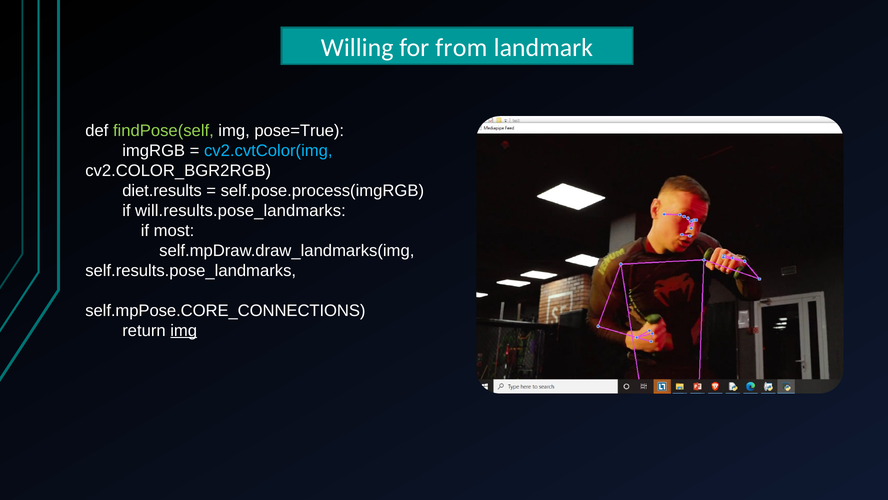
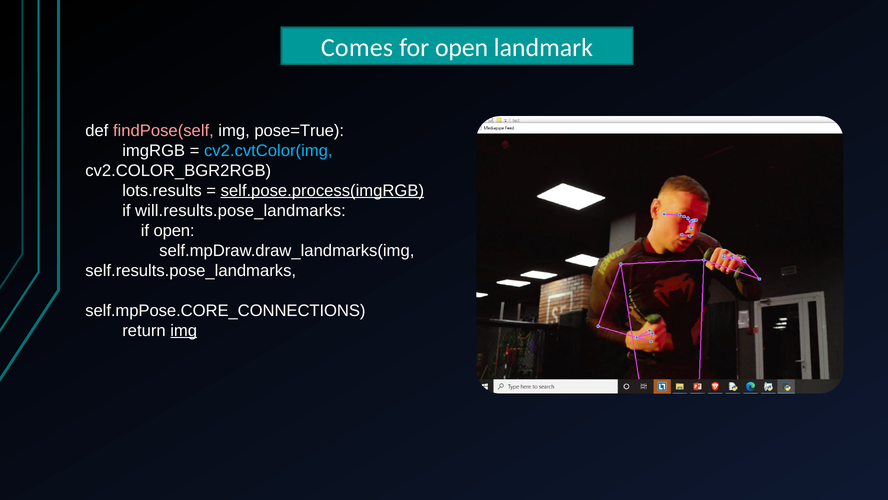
Willing: Willing -> Comes
for from: from -> open
findPose(self colour: light green -> pink
diet.results: diet.results -> lots.results
self.pose.process(imgRGB underline: none -> present
if most: most -> open
